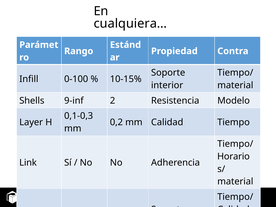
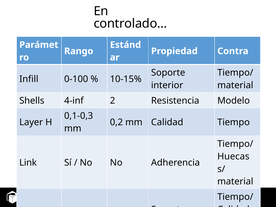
cualquiera…: cualquiera… -> controlado…
9-inf: 9-inf -> 4-inf
Horario: Horario -> Huecas
